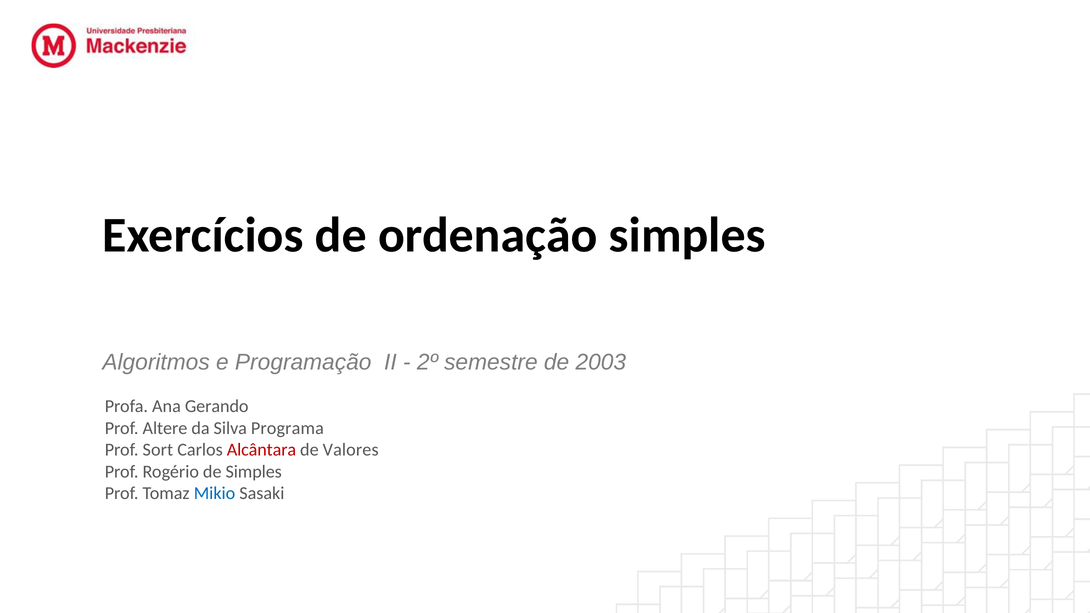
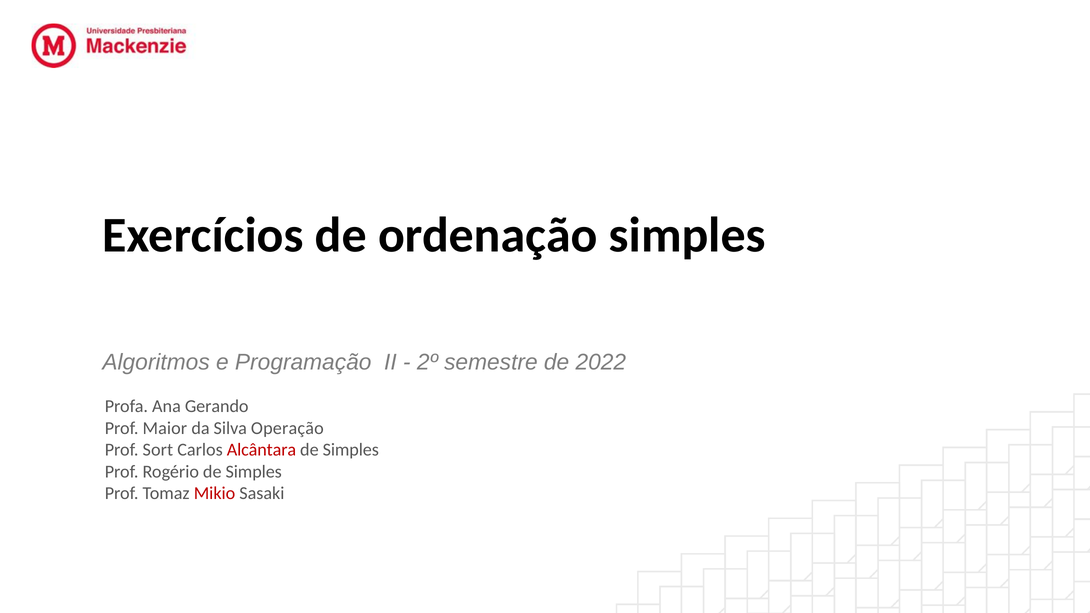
2003: 2003 -> 2022
Altere: Altere -> Maior
Programa: Programa -> Operação
Valores at (351, 450): Valores -> Simples
Mikio colour: blue -> red
